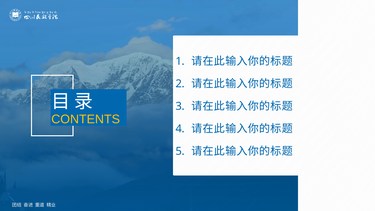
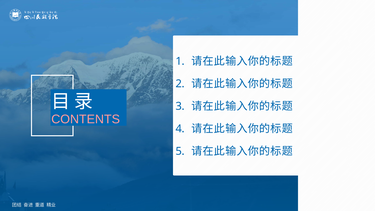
CONTENTS colour: yellow -> pink
